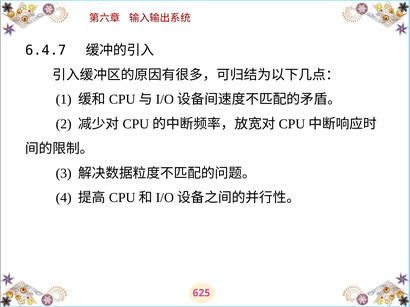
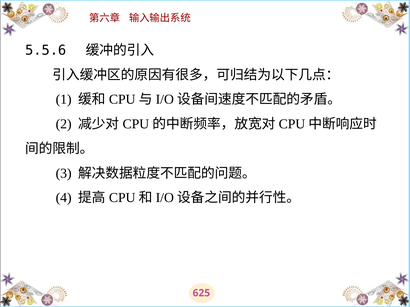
6.4.7: 6.4.7 -> 5.5.6
